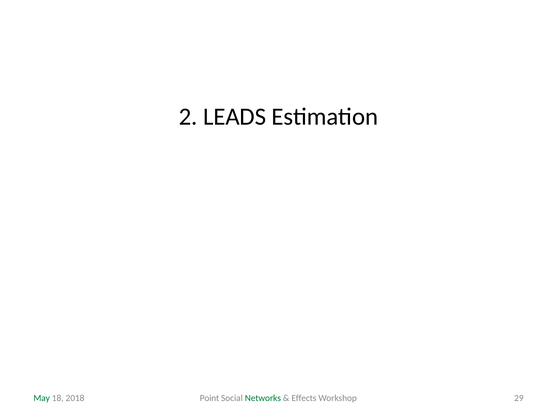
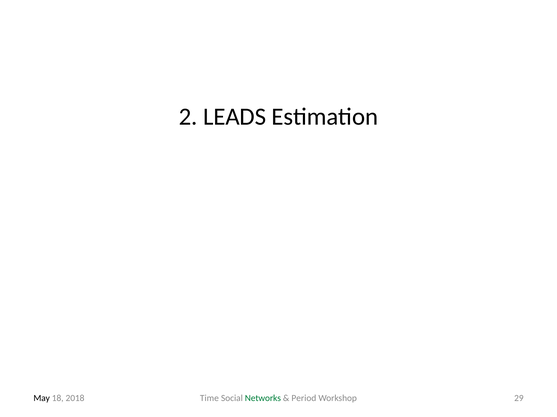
Point: Point -> Time
Effects: Effects -> Period
May colour: green -> black
